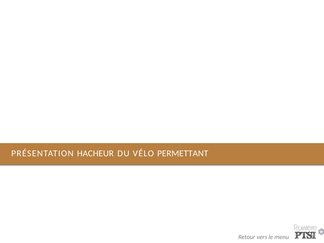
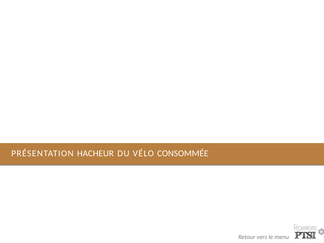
PERMETTANT: PERMETTANT -> CONSOMMÉE
